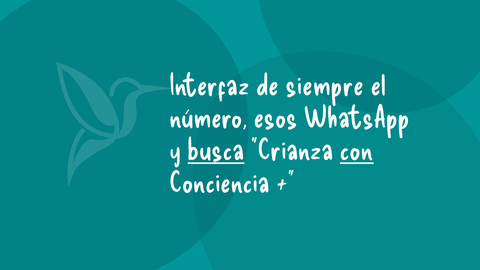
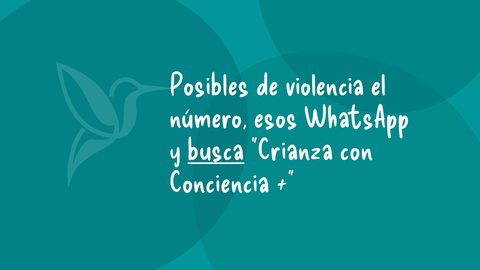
Interfaz: Interfaz -> Posibles
siempre: siempre -> violencia
con underline: present -> none
